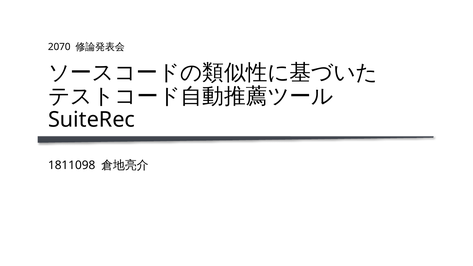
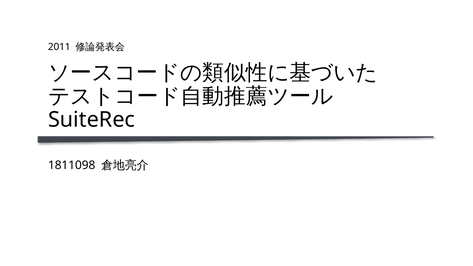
2070: 2070 -> 2011
